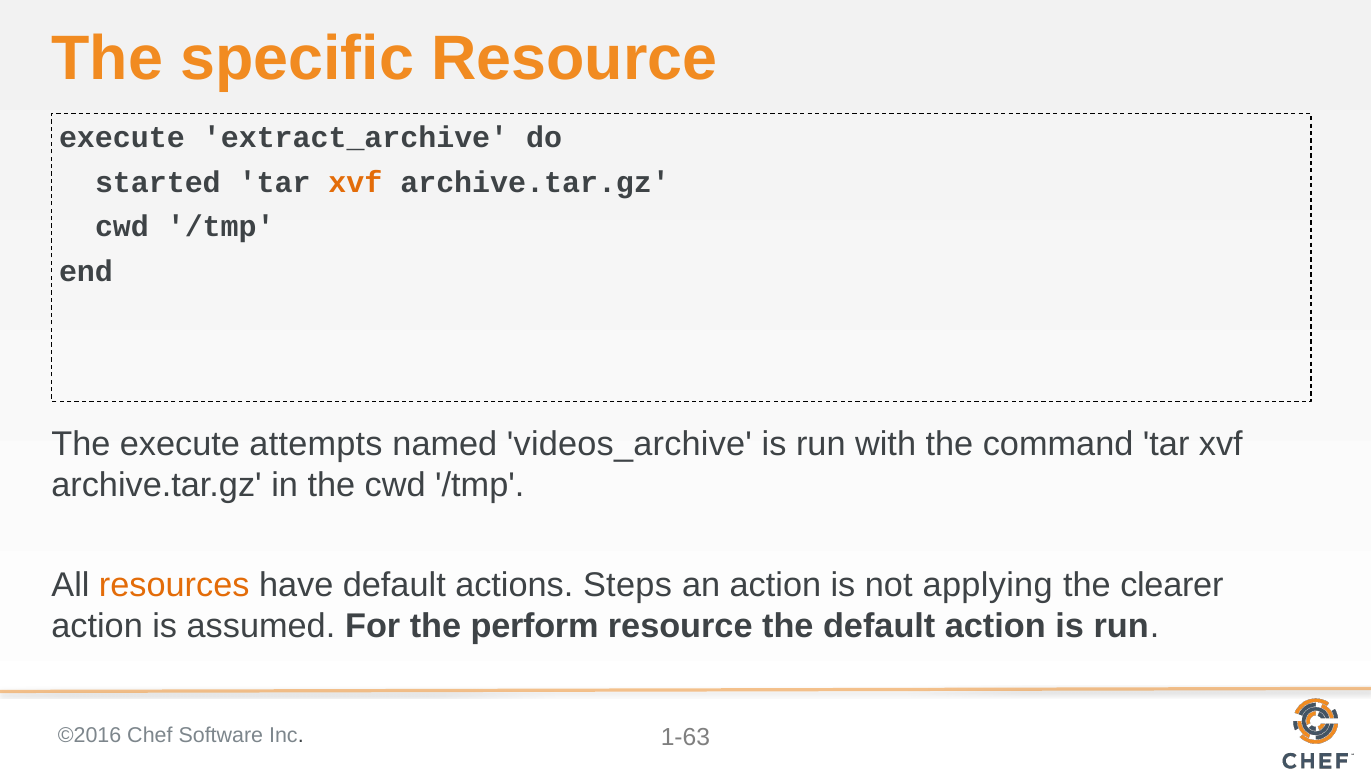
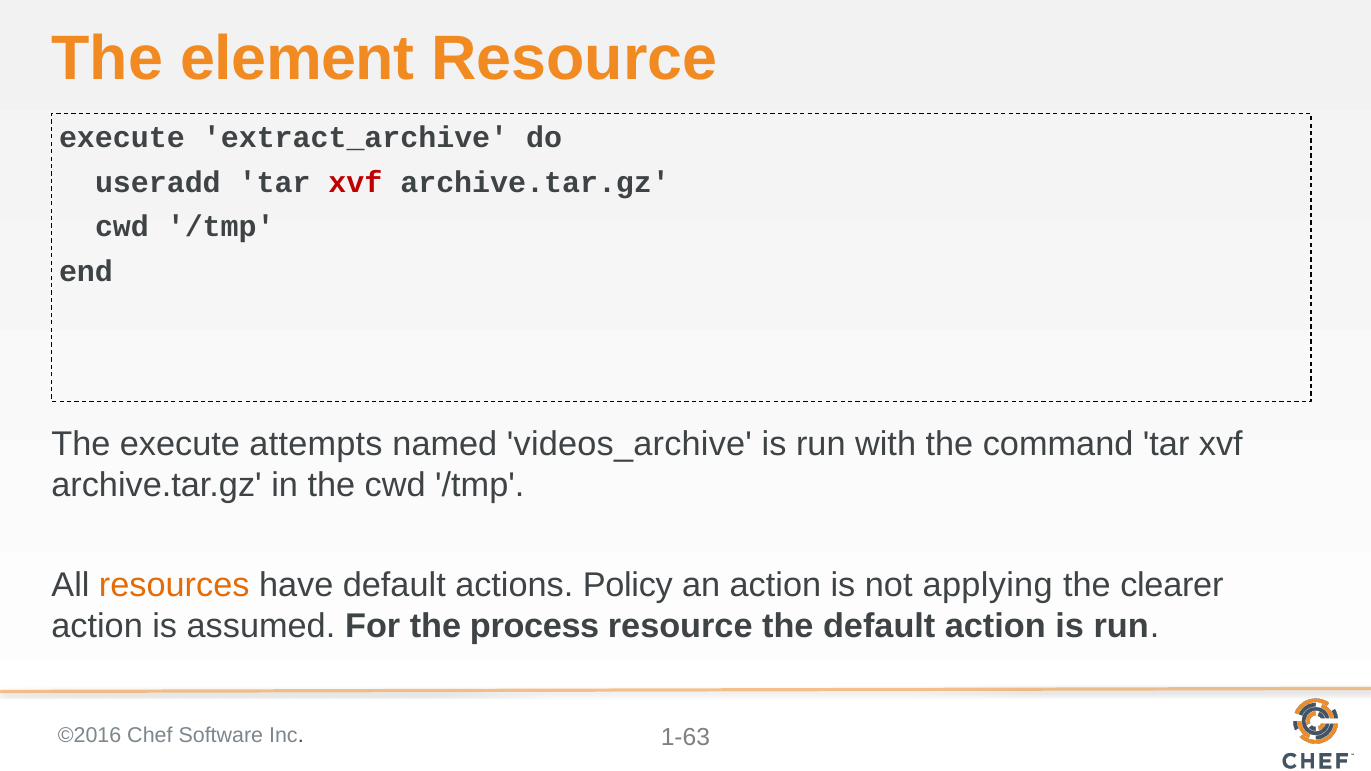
specific: specific -> element
started: started -> useradd
xvf at (355, 182) colour: orange -> red
Steps: Steps -> Policy
perform: perform -> process
